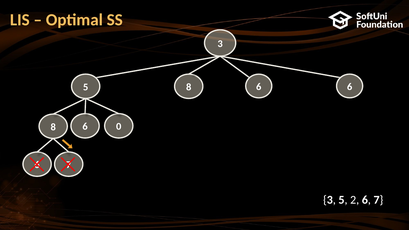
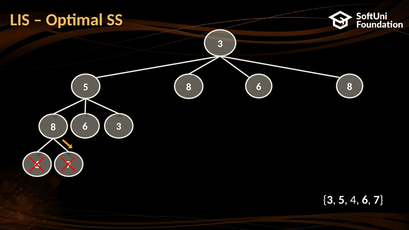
8 6: 6 -> 8
0 at (119, 127): 0 -> 3
2: 2 -> 4
